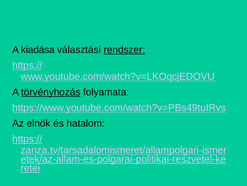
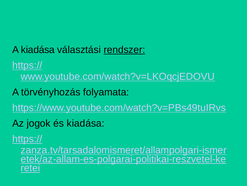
törvényhozás underline: present -> none
elnök: elnök -> jogok
és hatalom: hatalom -> kiadása
